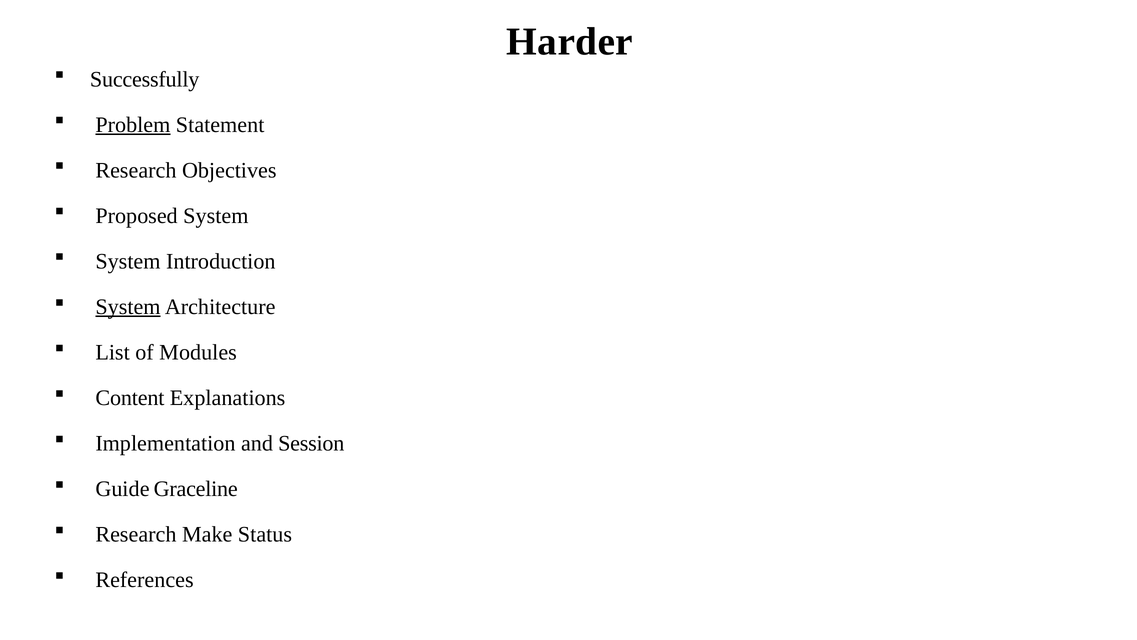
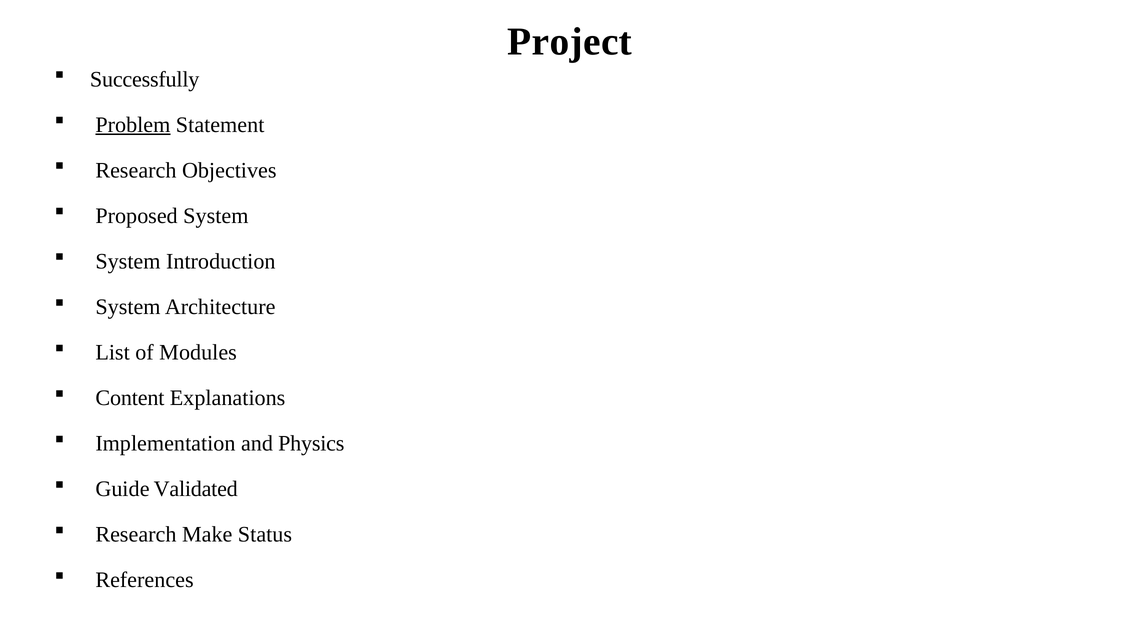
Harder: Harder -> Project
System at (128, 307) underline: present -> none
Session: Session -> Physics
Graceline: Graceline -> Validated
